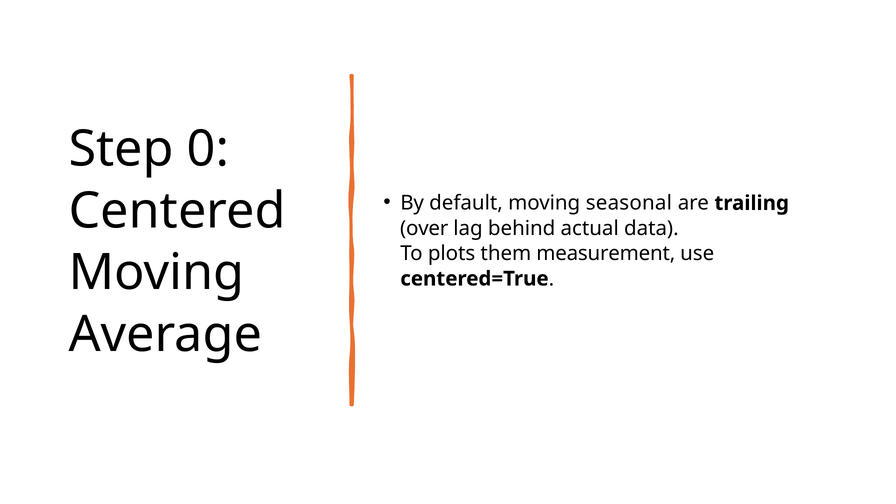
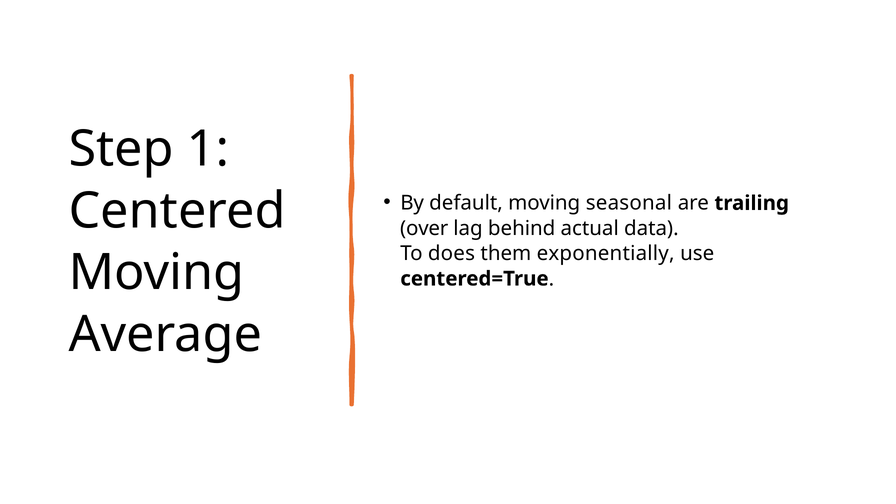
0: 0 -> 1
plots: plots -> does
measurement: measurement -> exponentially
